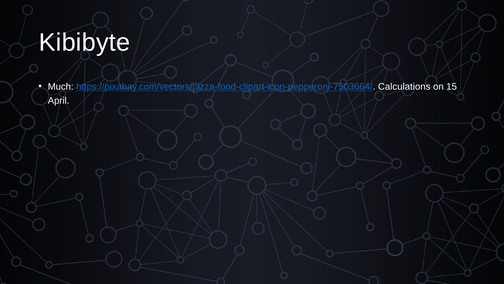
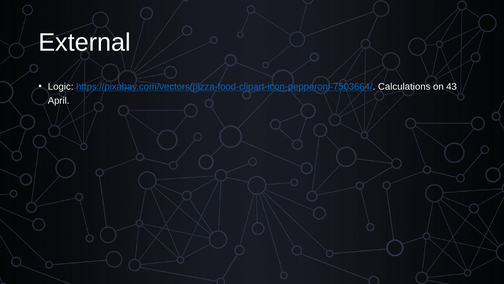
Kibibyte: Kibibyte -> External
Much: Much -> Logic
15: 15 -> 43
